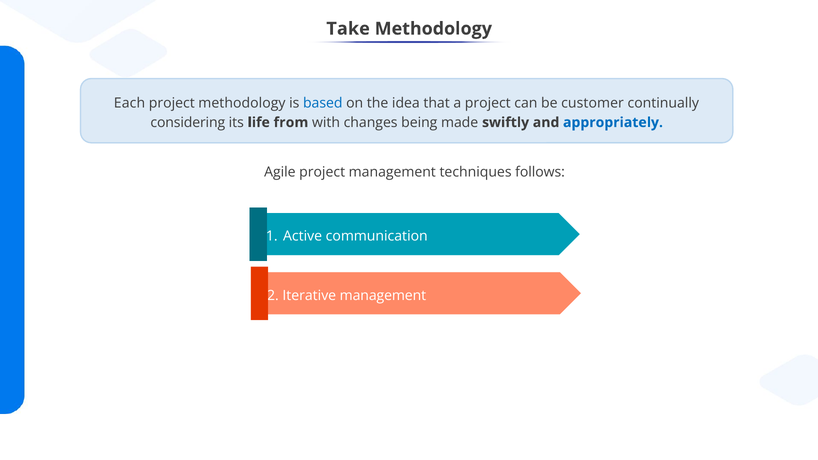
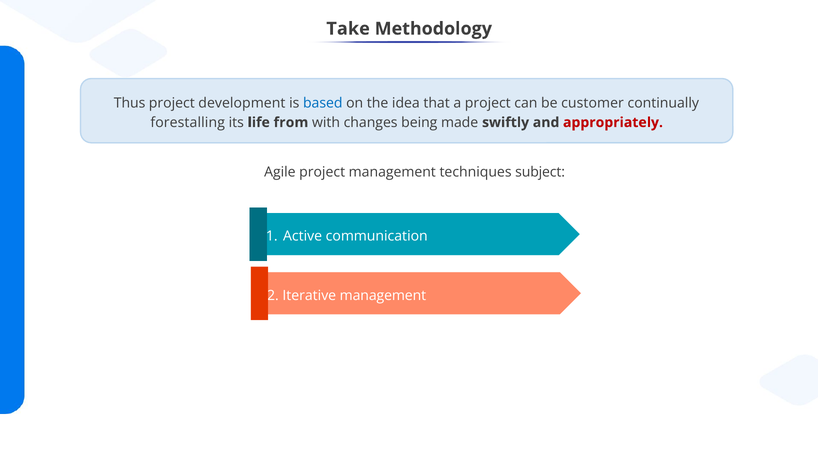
Each: Each -> Thus
project methodology: methodology -> development
considering: considering -> forestalling
appropriately colour: blue -> red
follows: follows -> subject
